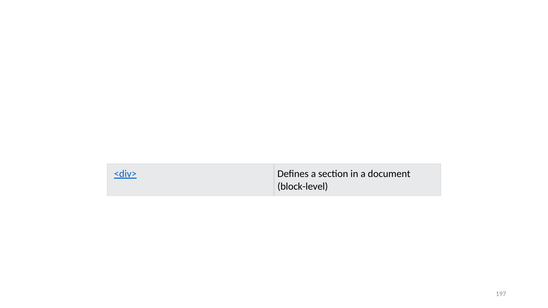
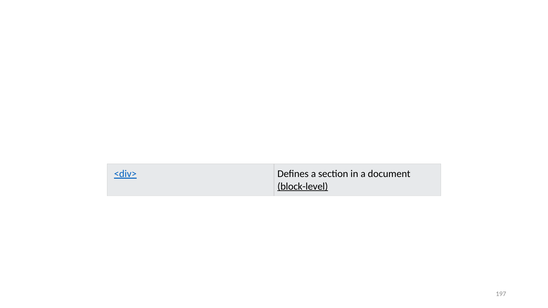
block-level underline: none -> present
